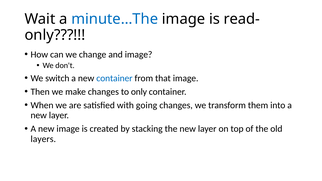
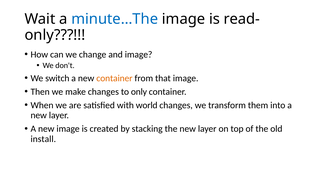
container at (114, 78) colour: blue -> orange
going: going -> world
layers: layers -> install
